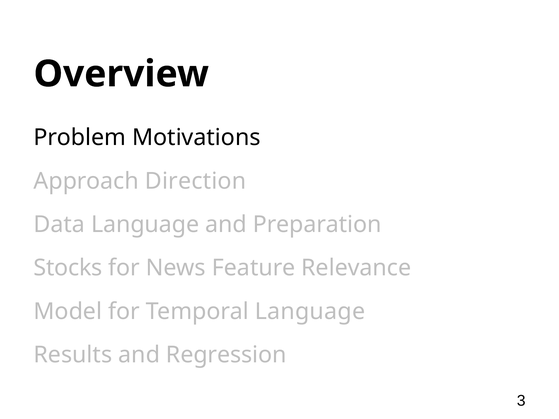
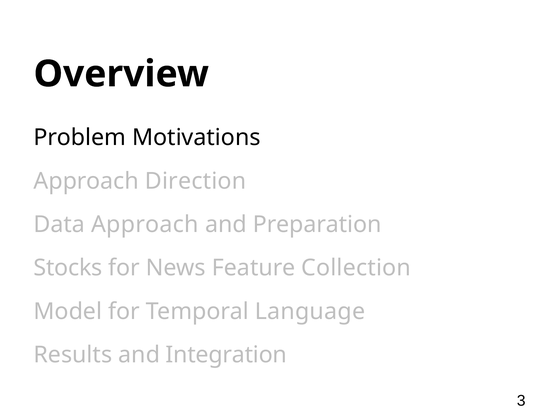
Data Language: Language -> Approach
Relevance: Relevance -> Collection
Regression: Regression -> Integration
